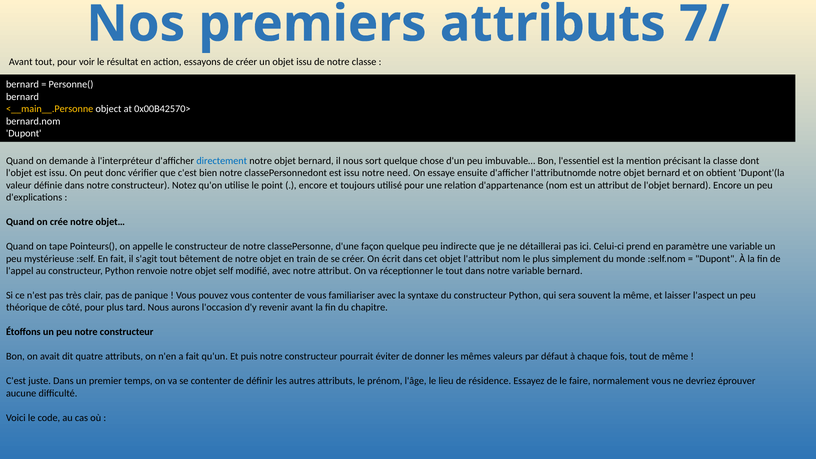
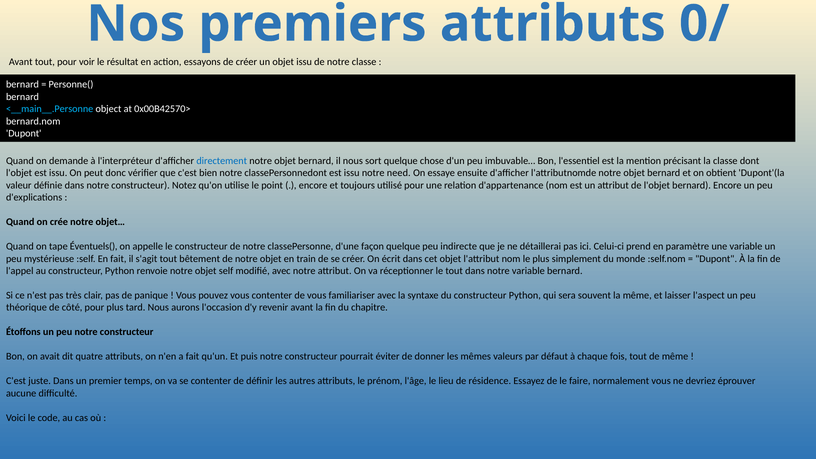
7/: 7/ -> 0/
<__main__.Personne colour: yellow -> light blue
Pointeurs(: Pointeurs( -> Éventuels(
